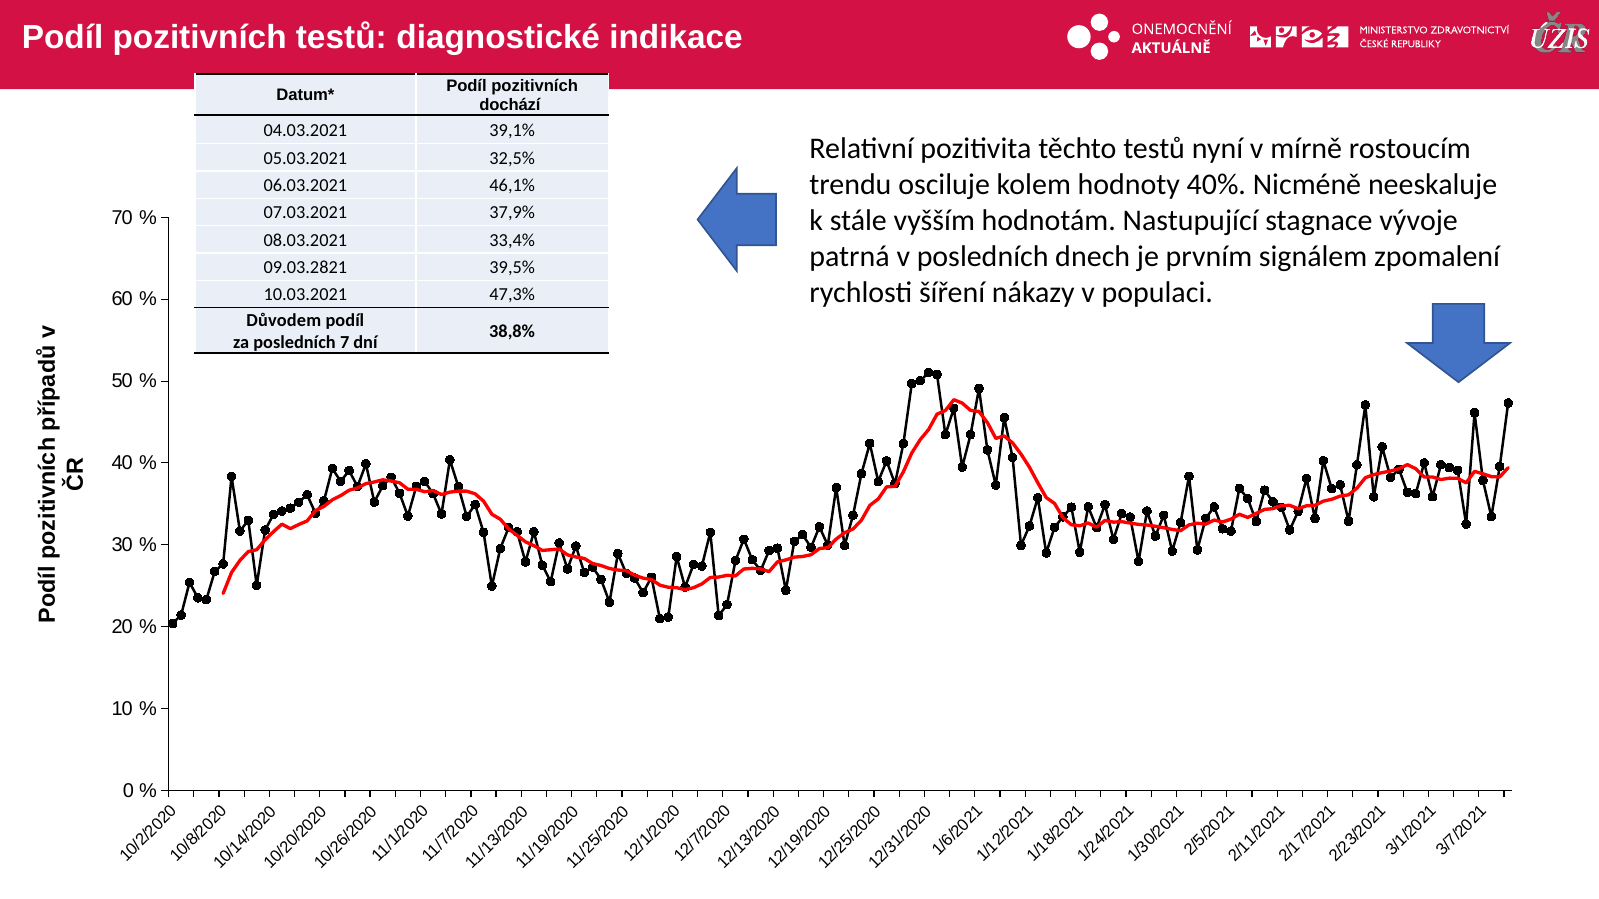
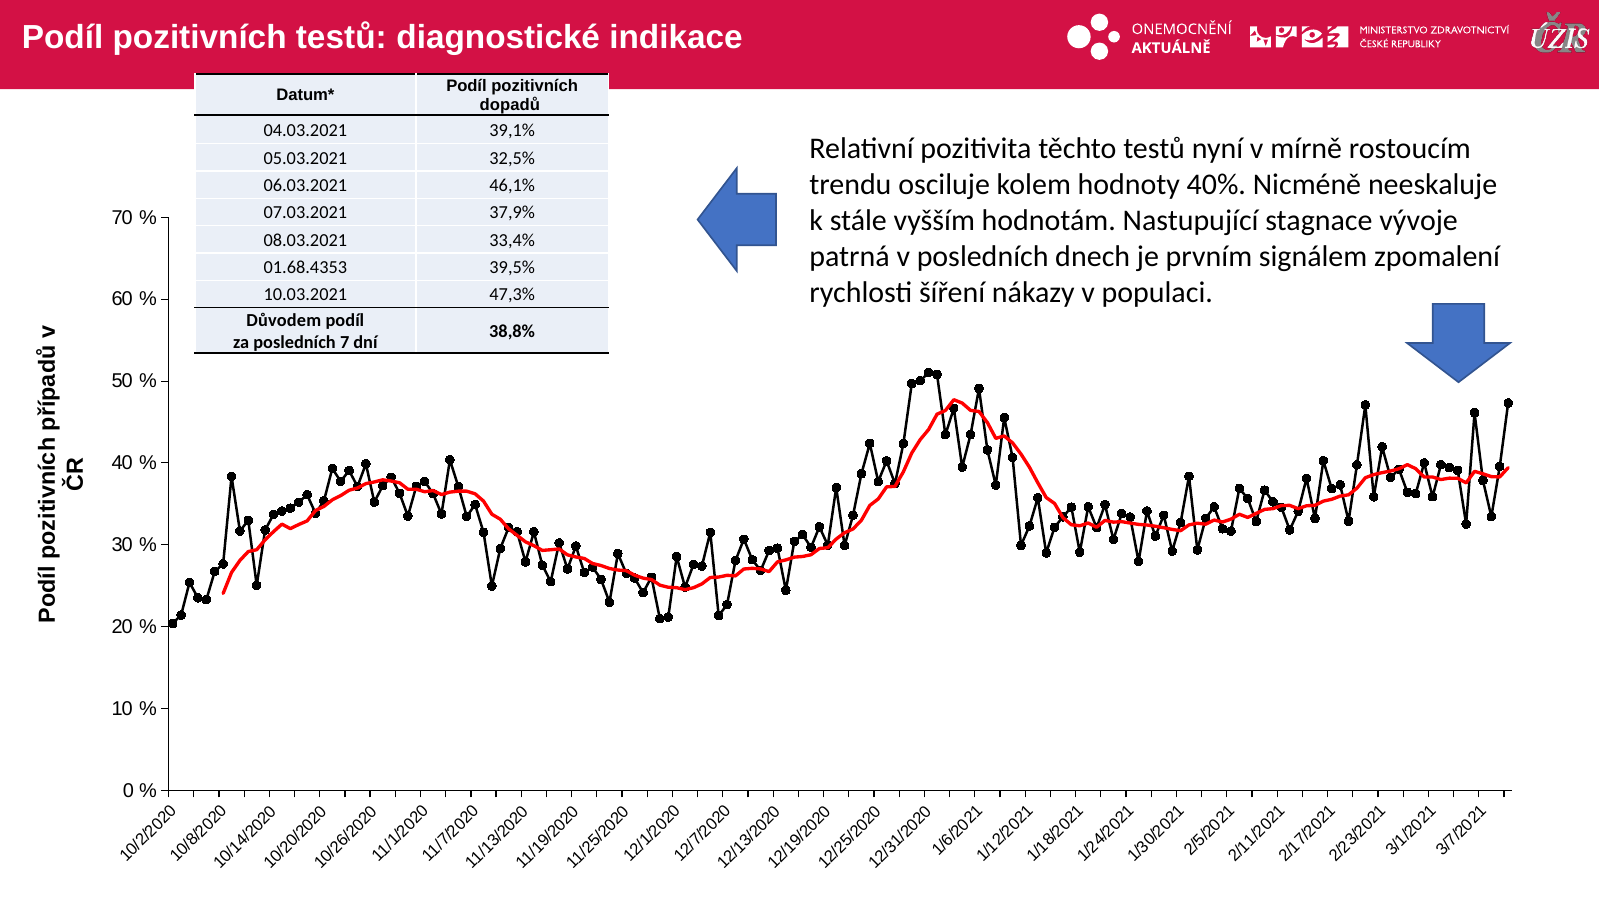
dochází: dochází -> dopadů
09.03.2821: 09.03.2821 -> 01.68.4353
